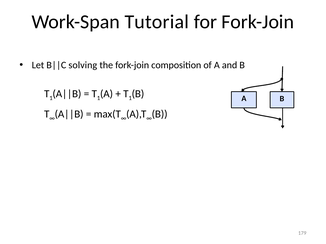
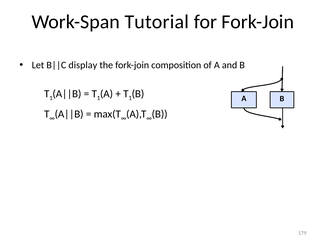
solving: solving -> display
